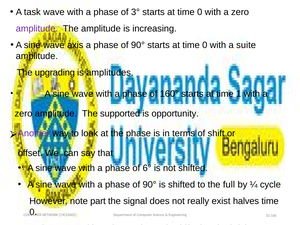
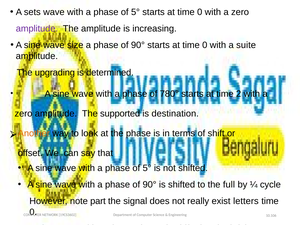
task: task -> sets
3° at (135, 12): 3° -> 5°
axis: axis -> size
amplitudes: amplitudes -> determined
160°: 160° -> 780°
1: 1 -> 2
opportunity: opportunity -> destination
Another colour: purple -> orange
6° at (147, 168): 6° -> 5°
halves: halves -> letters
